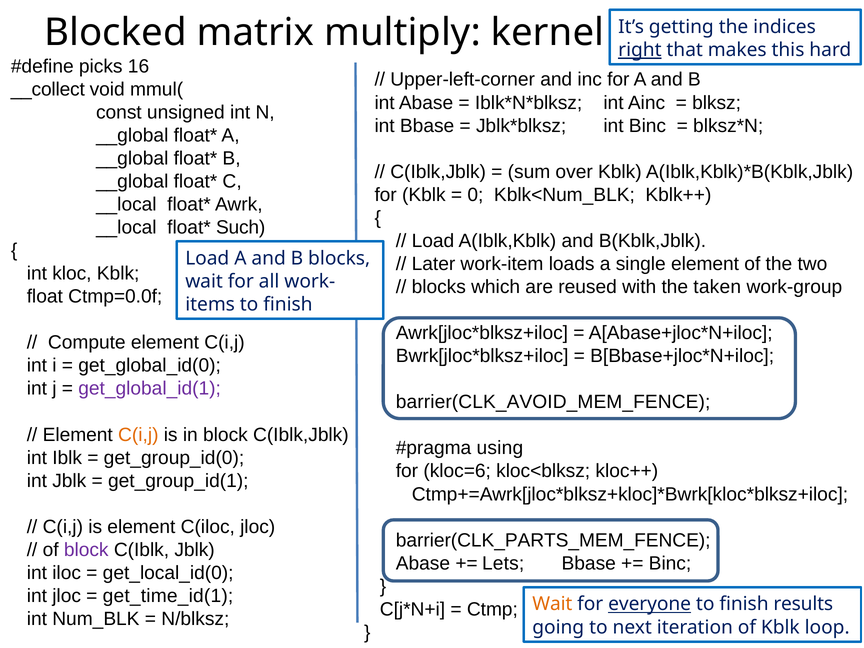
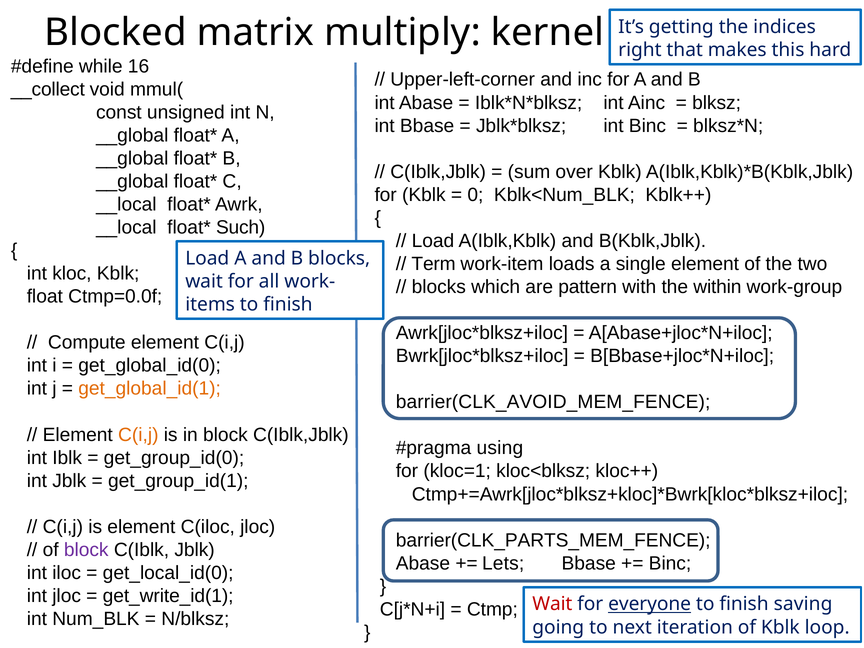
right underline: present -> none
picks: picks -> while
Later: Later -> Term
reused: reused -> pattern
taken: taken -> within
get_global_id(1 colour: purple -> orange
kloc=6: kloc=6 -> kloc=1
get_time_id(1: get_time_id(1 -> get_write_id(1
Wait at (552, 604) colour: orange -> red
results: results -> saving
